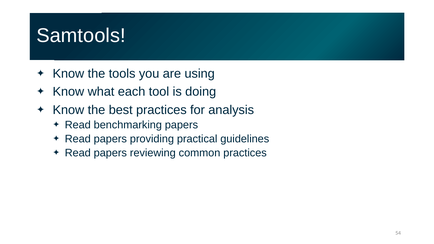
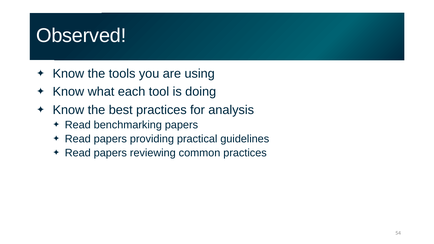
Samtools: Samtools -> Observed
